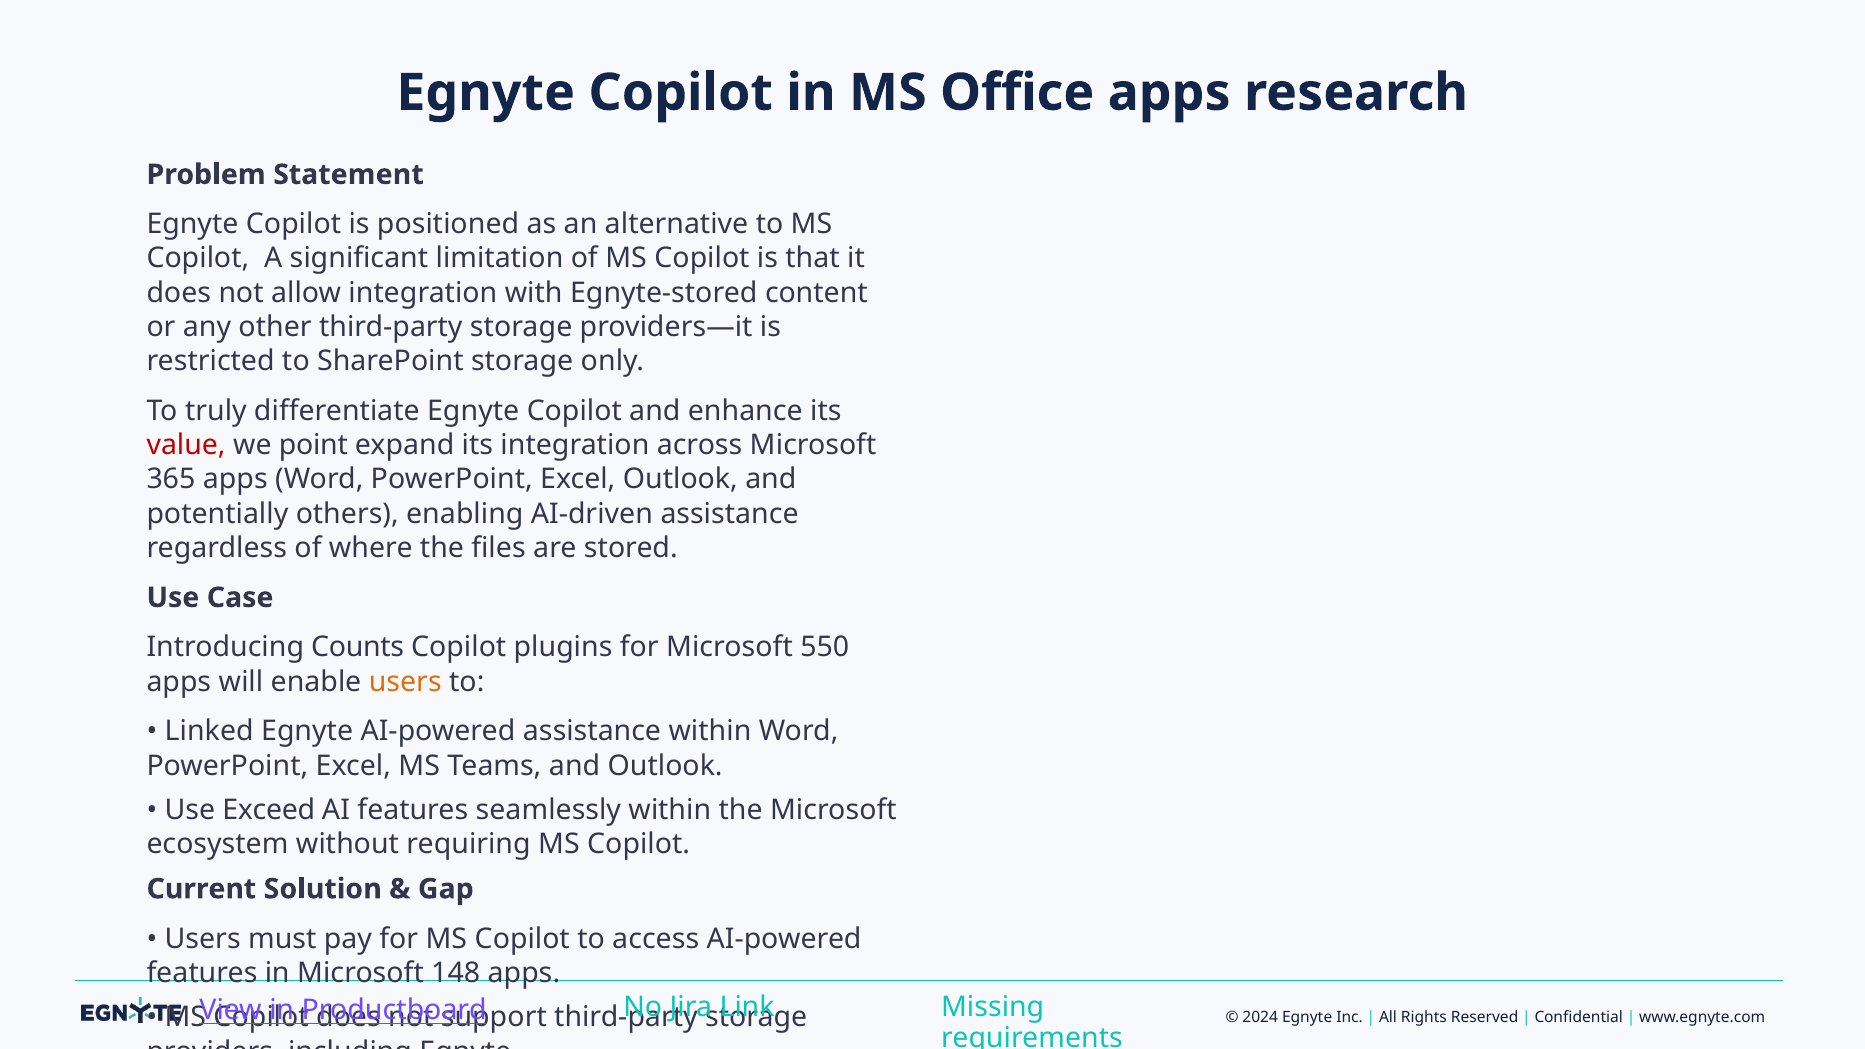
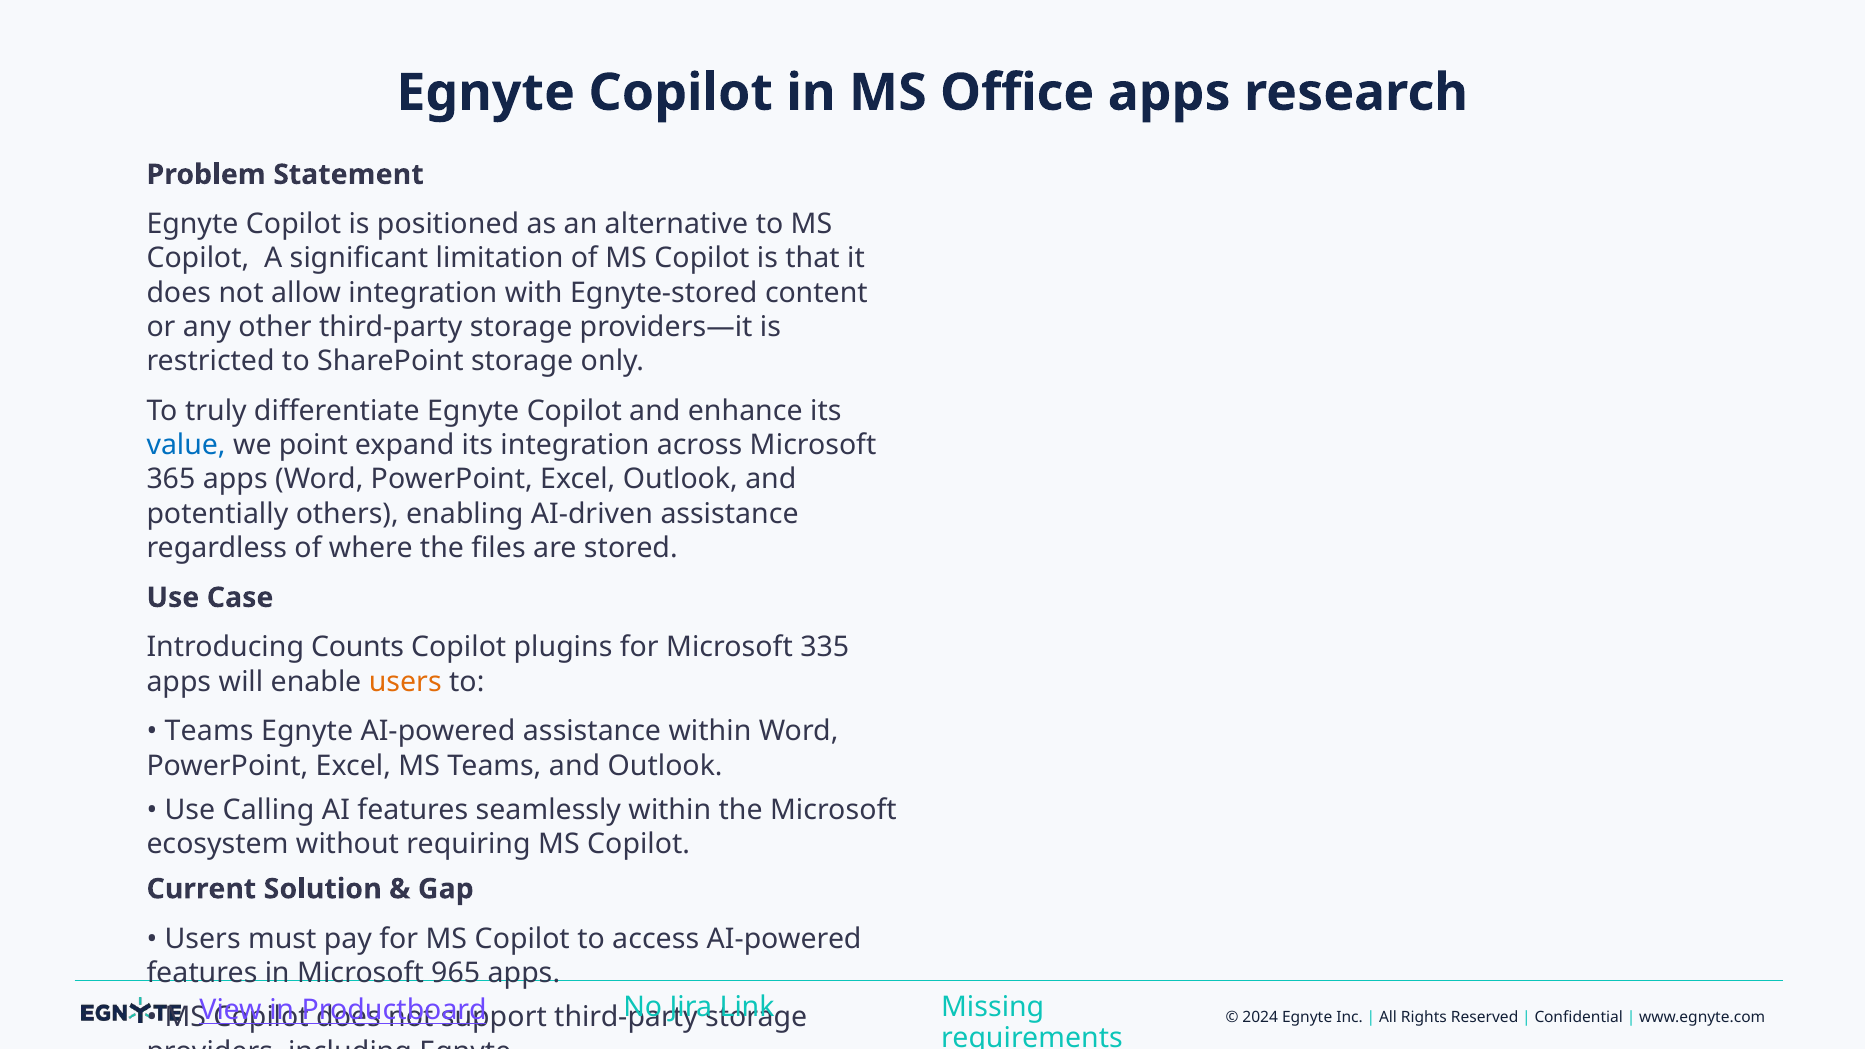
value colour: red -> blue
550: 550 -> 335
Linked at (209, 731): Linked -> Teams
Exceed: Exceed -> Calling
148: 148 -> 965
